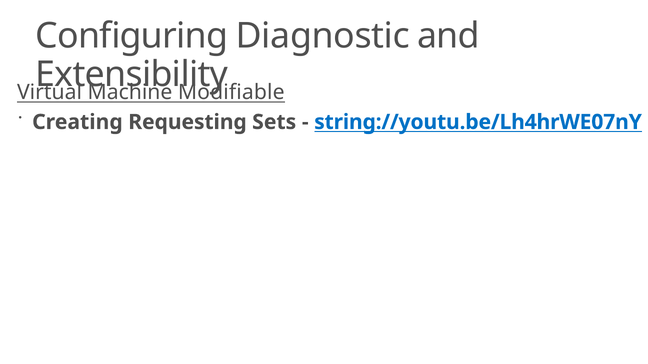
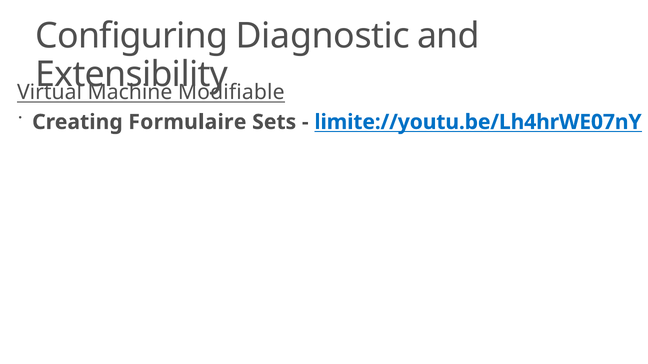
Requesting: Requesting -> Formulaire
string://youtu.be/Lh4hrWE07nY: string://youtu.be/Lh4hrWE07nY -> limite://youtu.be/Lh4hrWE07nY
